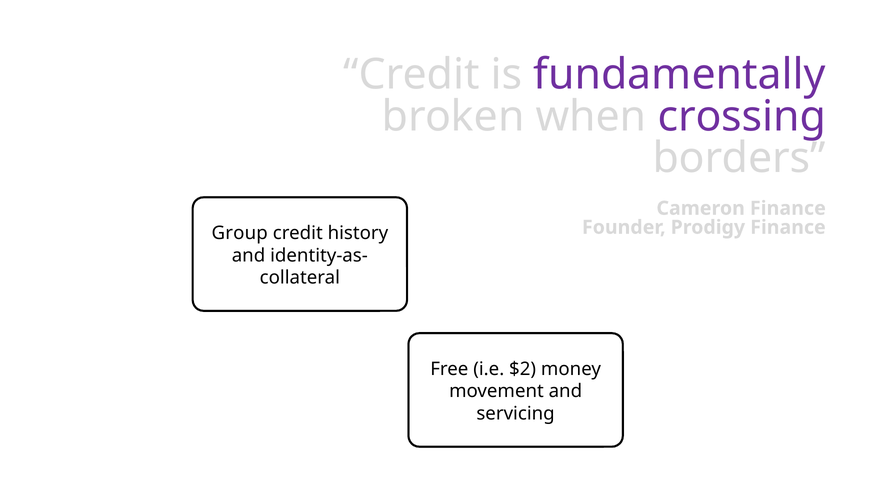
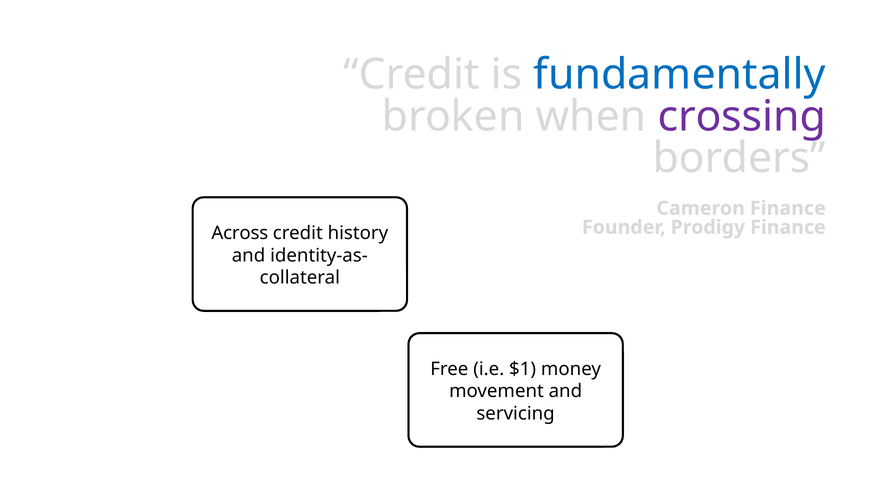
fundamentally colour: purple -> blue
Group: Group -> Across
$2: $2 -> $1
